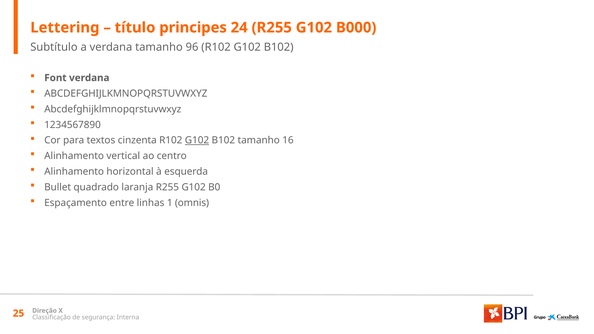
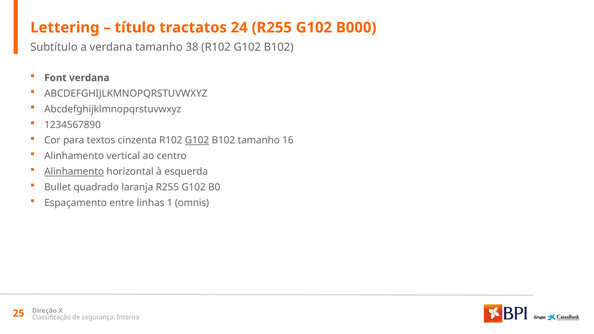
principes: principes -> tractatos
96: 96 -> 38
Alinhamento at (74, 172) underline: none -> present
